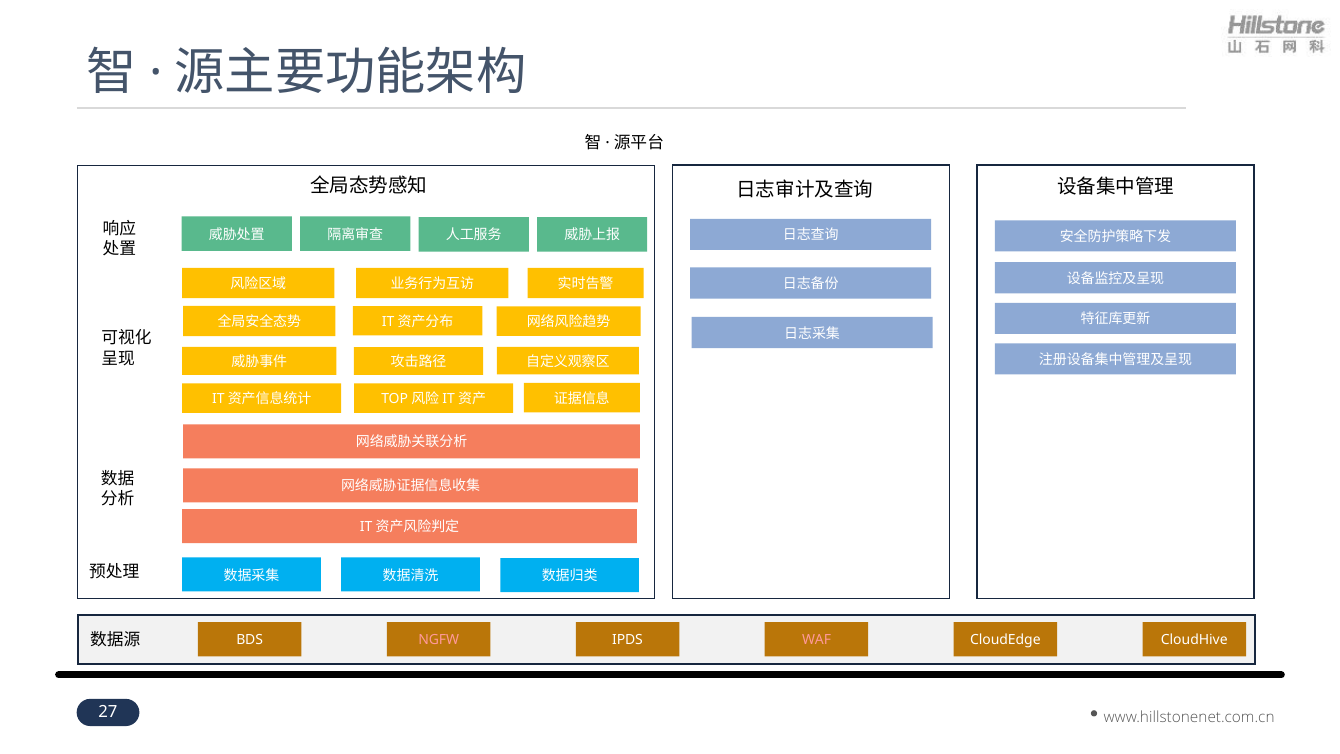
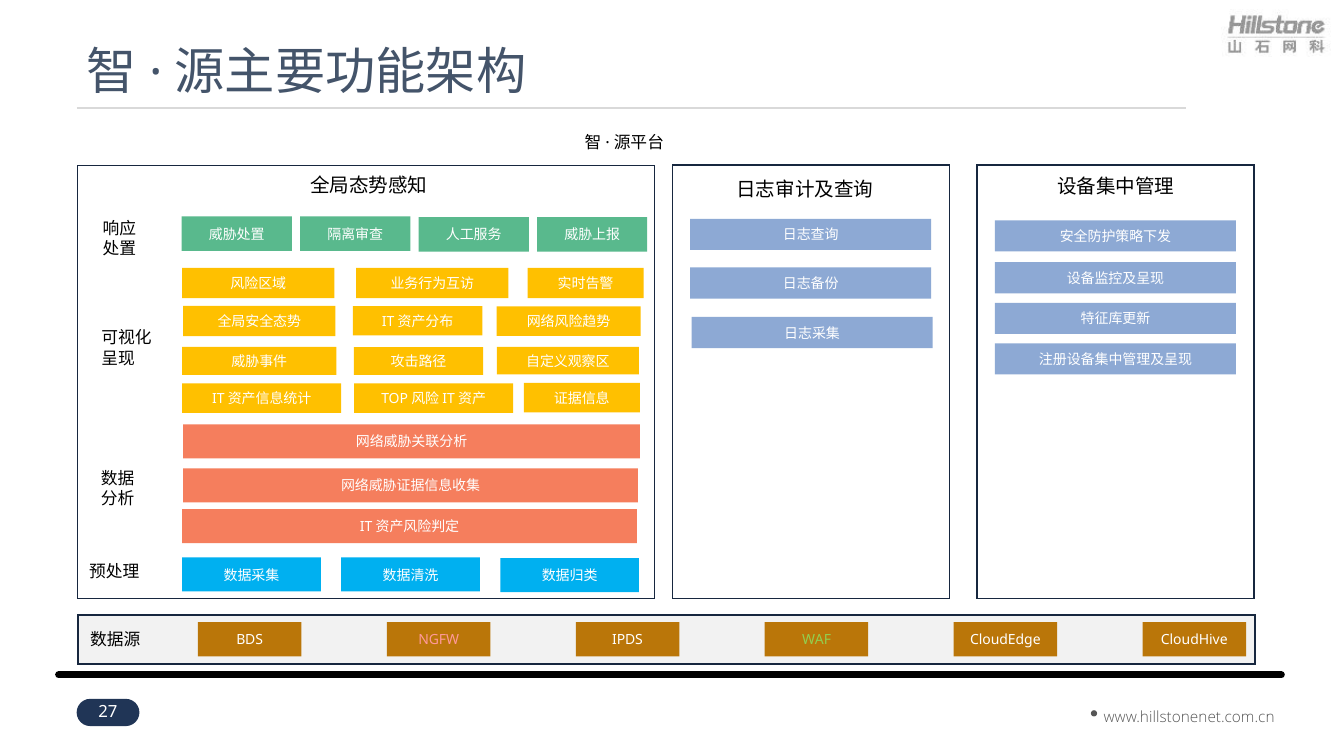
WAF colour: pink -> light green
